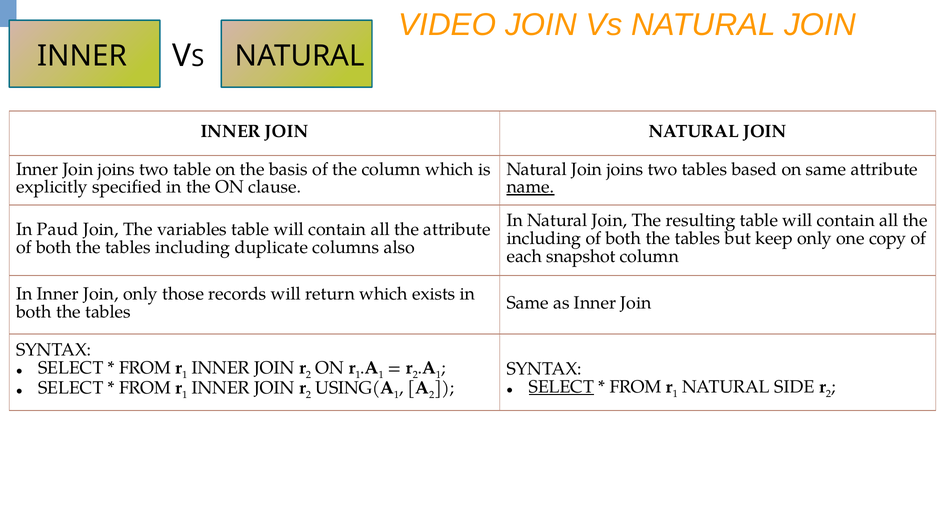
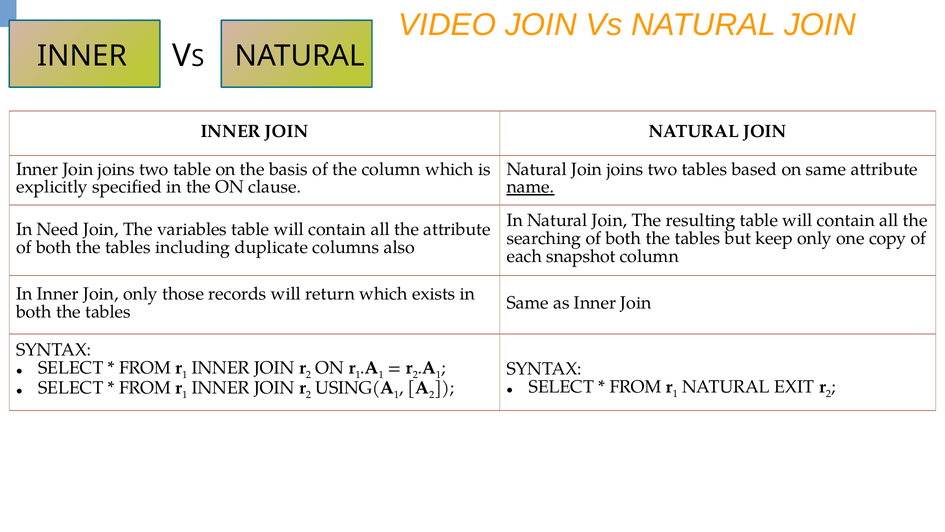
Paud: Paud -> Need
including at (544, 238): including -> searching
SELECT at (561, 387) underline: present -> none
SIDE: SIDE -> EXIT
